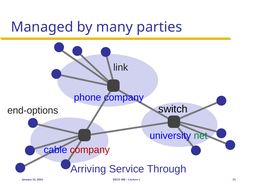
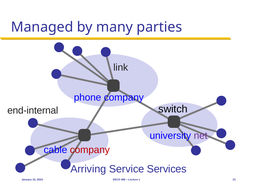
end-options: end-options -> end-internal
net colour: green -> purple
Through: Through -> Services
